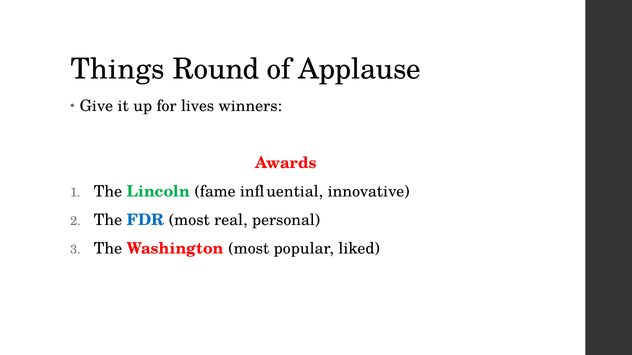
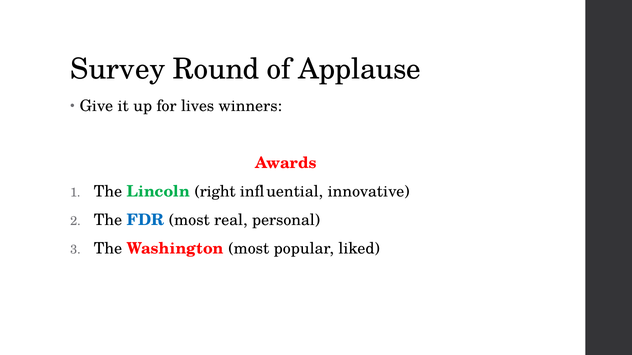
Things: Things -> Survey
fame: fame -> right
